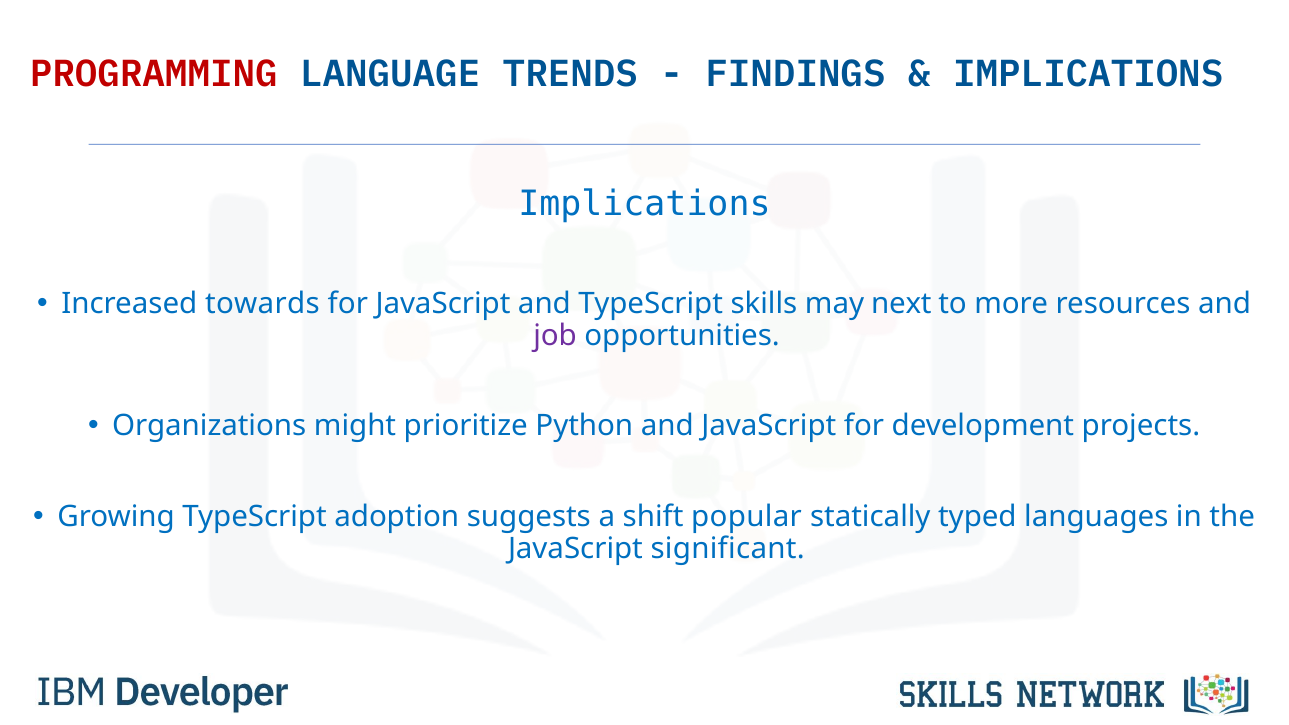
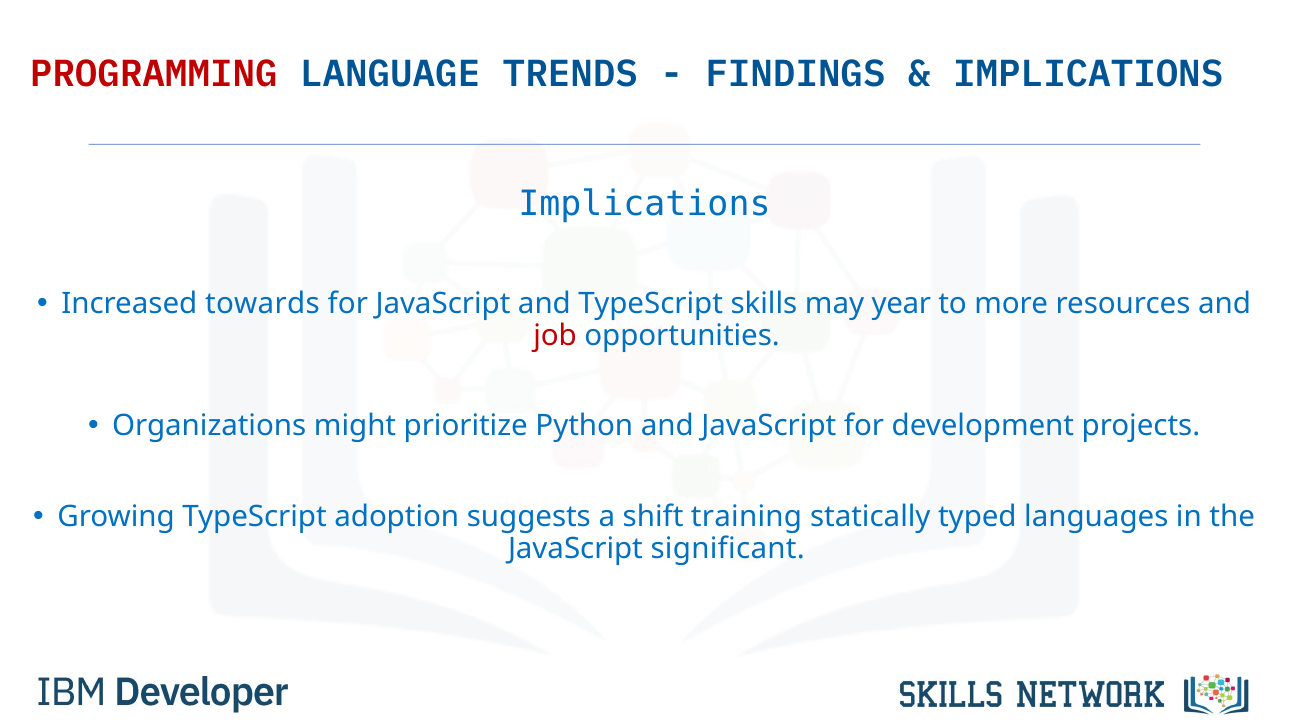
next: next -> year
job colour: purple -> red
popular: popular -> training
